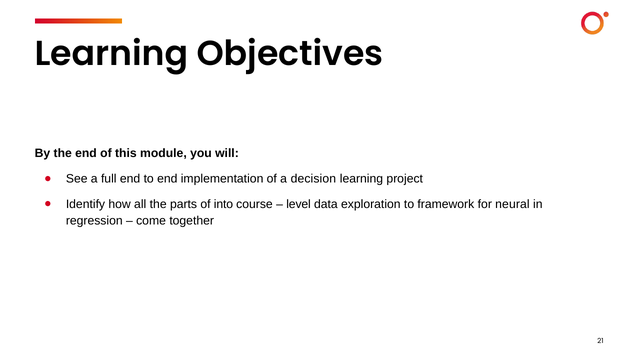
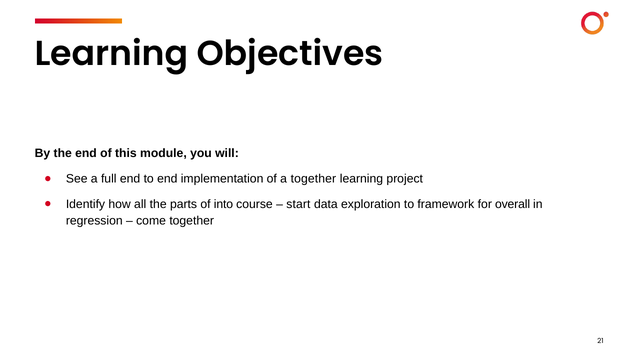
a decision: decision -> together
level: level -> start
neural: neural -> overall
